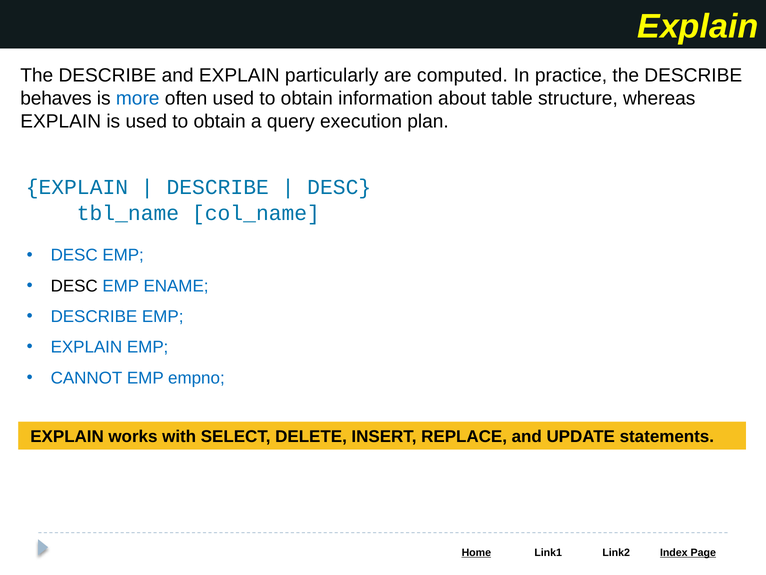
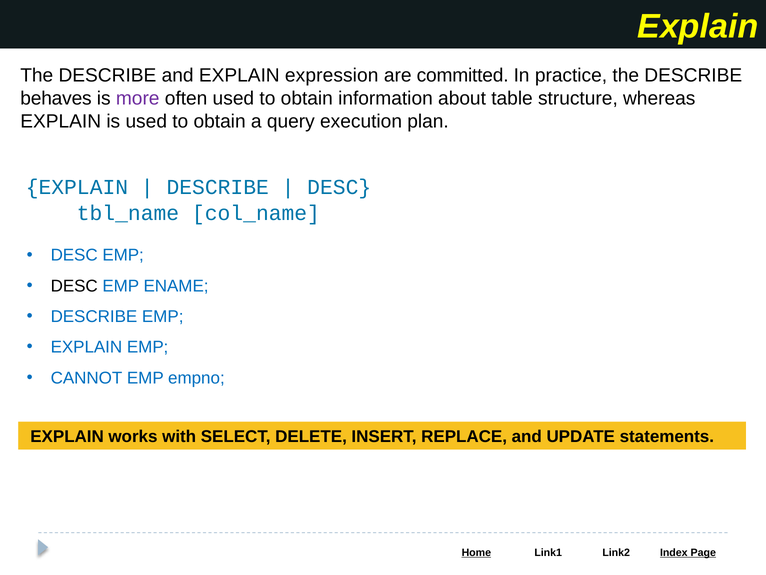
particularly: particularly -> expression
computed: computed -> committed
more colour: blue -> purple
